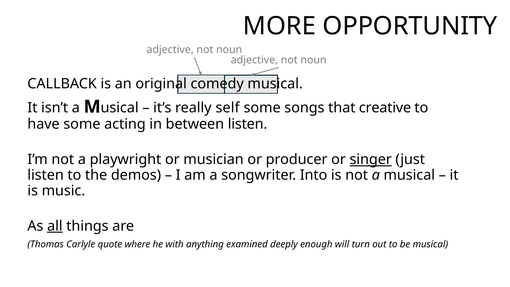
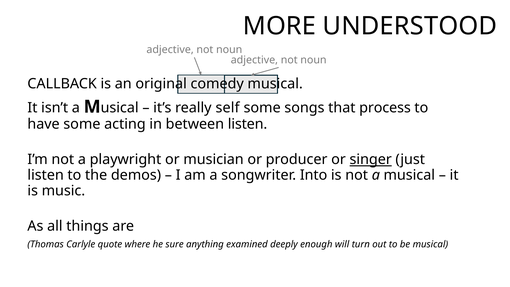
OPPORTUNITY: OPPORTUNITY -> UNDERSTOOD
creative: creative -> process
all underline: present -> none
with: with -> sure
